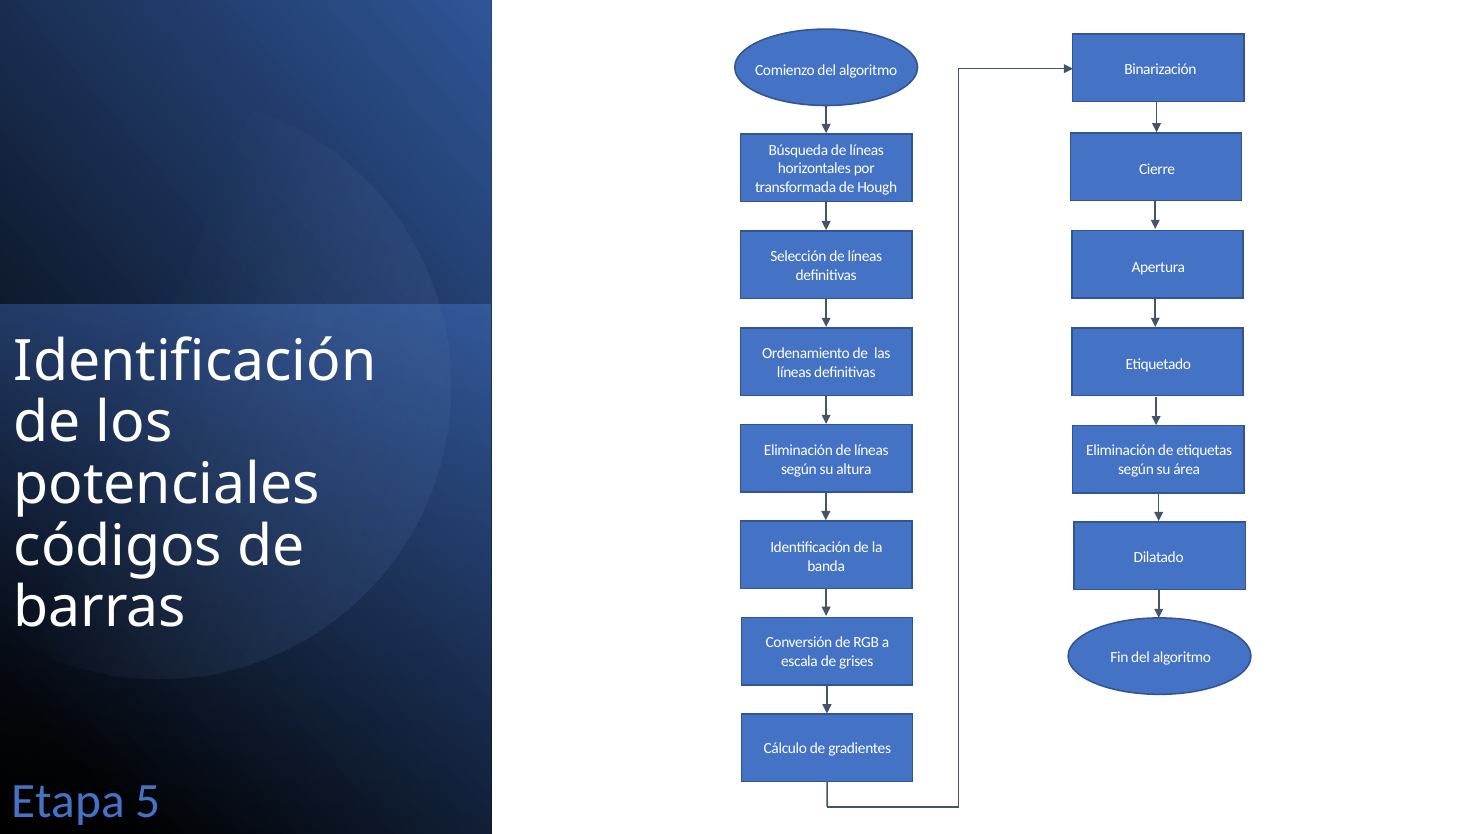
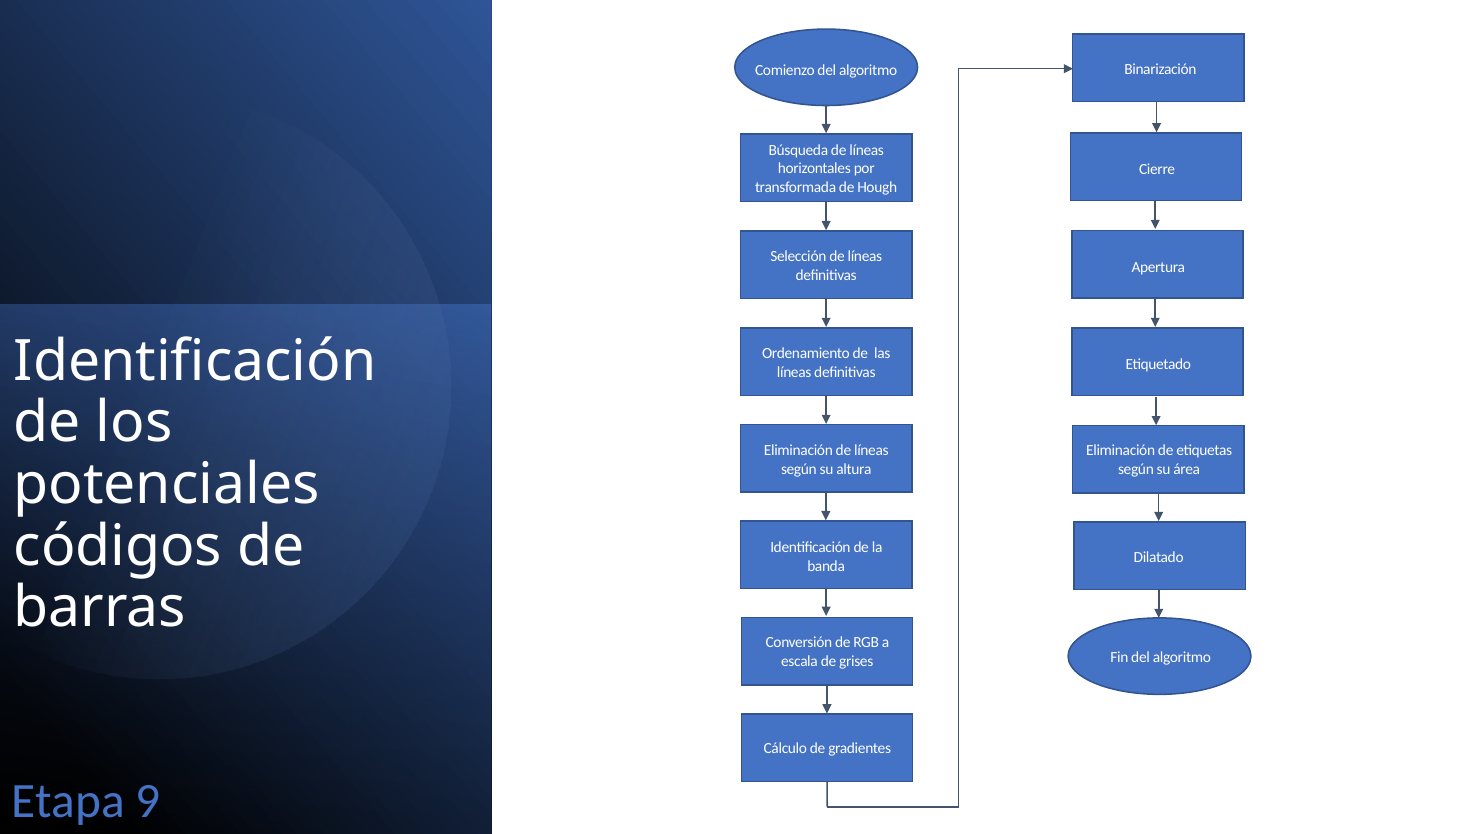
5: 5 -> 9
